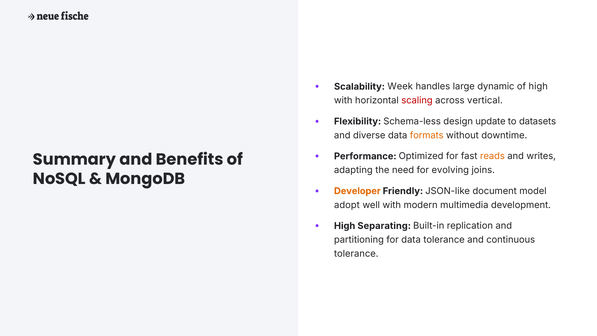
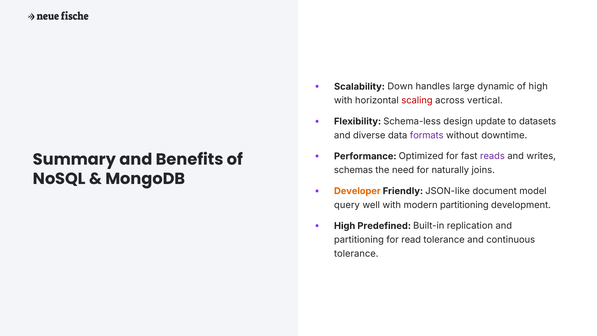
Week: Week -> Down
formats colour: orange -> purple
reads colour: orange -> purple
adapting: adapting -> schemas
evolving: evolving -> naturally
adopt: adopt -> query
modern multimedia: multimedia -> partitioning
Separating: Separating -> Predefined
for data: data -> read
